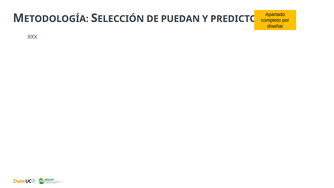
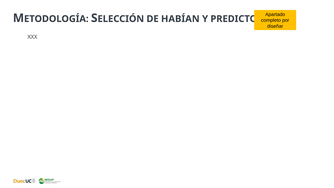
PUEDAN: PUEDAN -> HABÍAN
